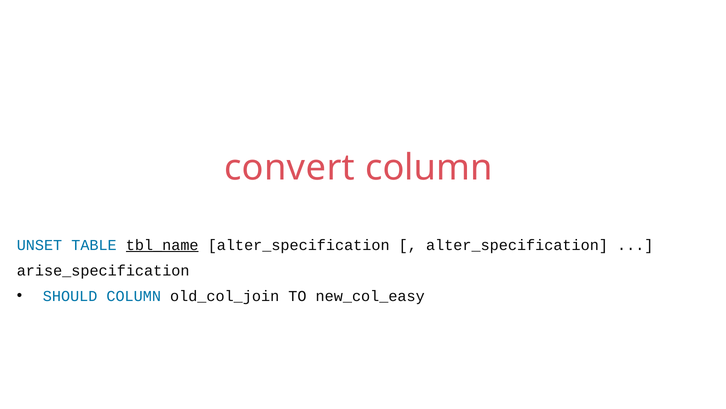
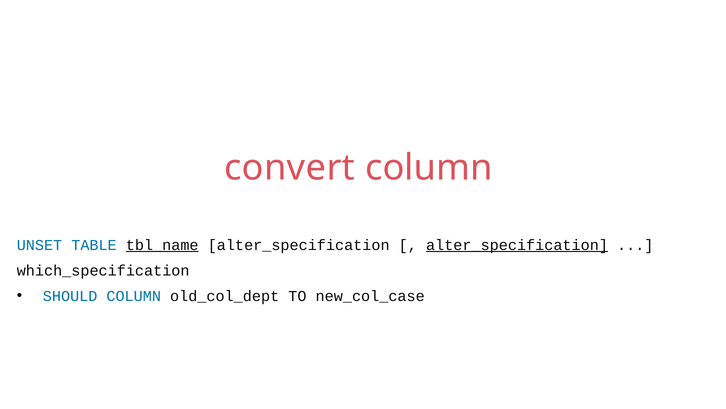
alter_specification at (517, 245) underline: none -> present
arise_specification: arise_specification -> which_specification
old_col_join: old_col_join -> old_col_dept
new_col_easy: new_col_easy -> new_col_case
